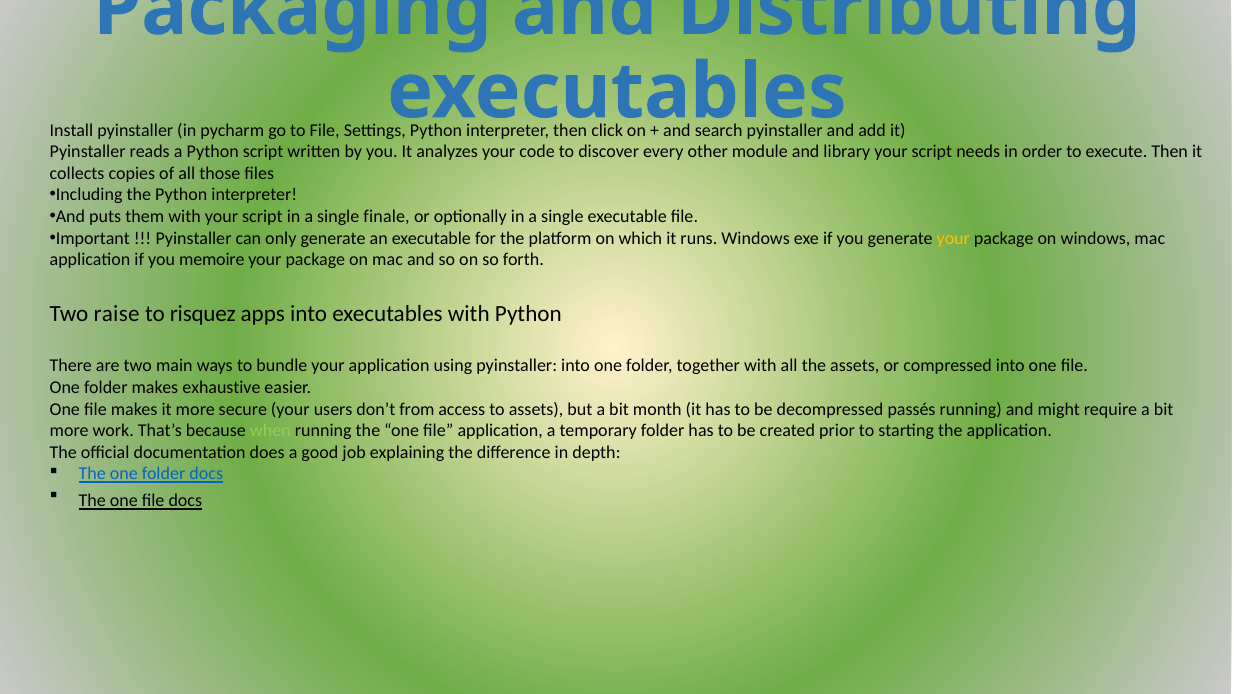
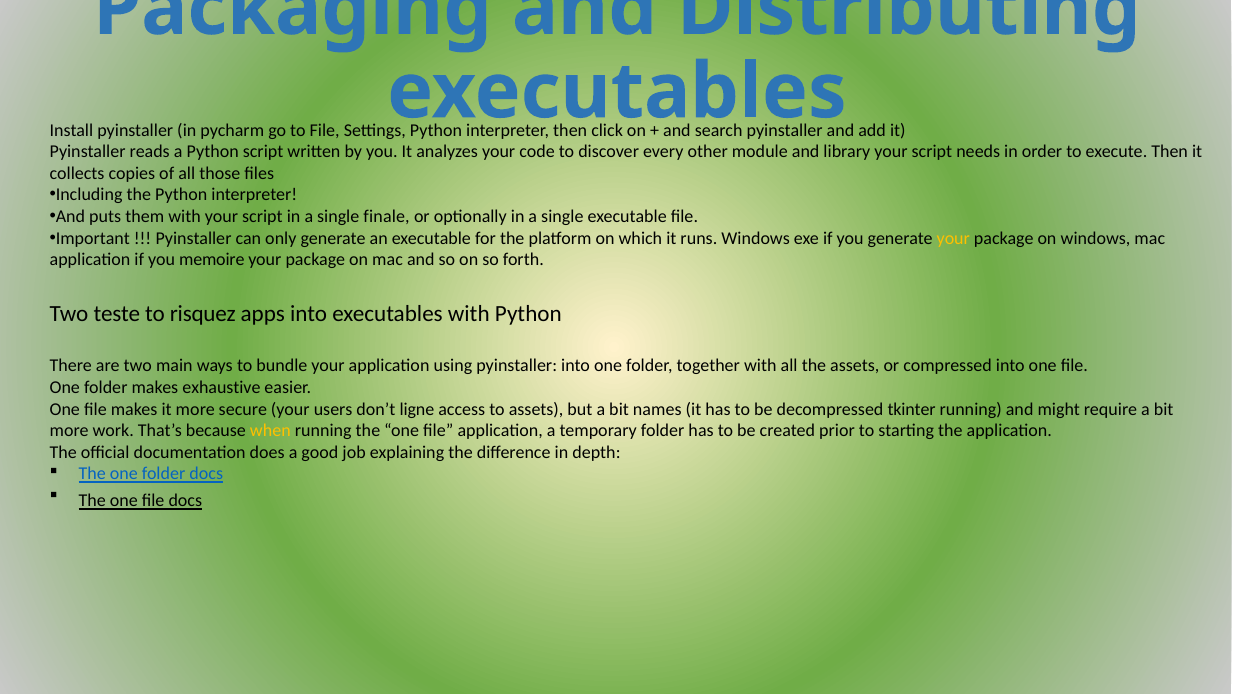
raise: raise -> teste
from: from -> ligne
month: month -> names
passés: passés -> tkinter
when colour: light green -> yellow
